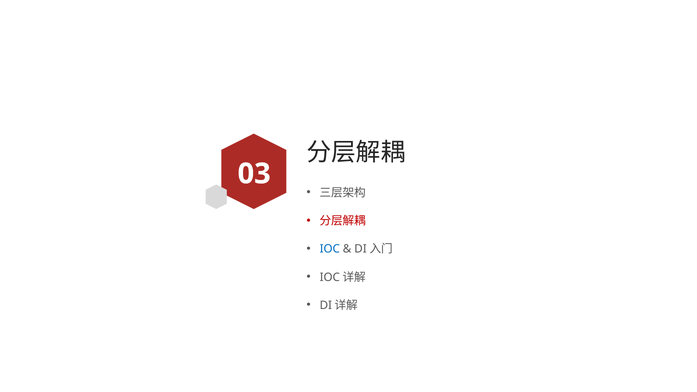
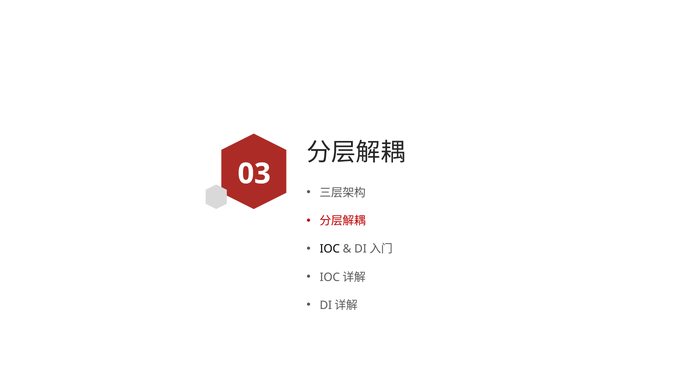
IOC colour: blue -> black
